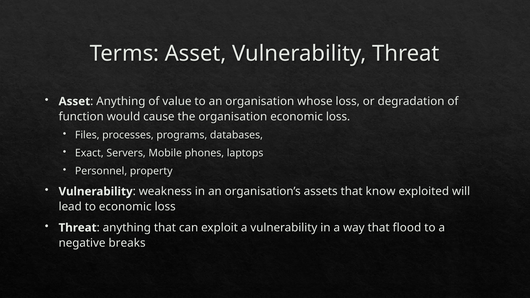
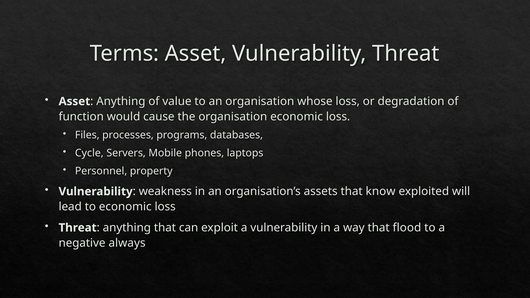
Exact: Exact -> Cycle
breaks: breaks -> always
